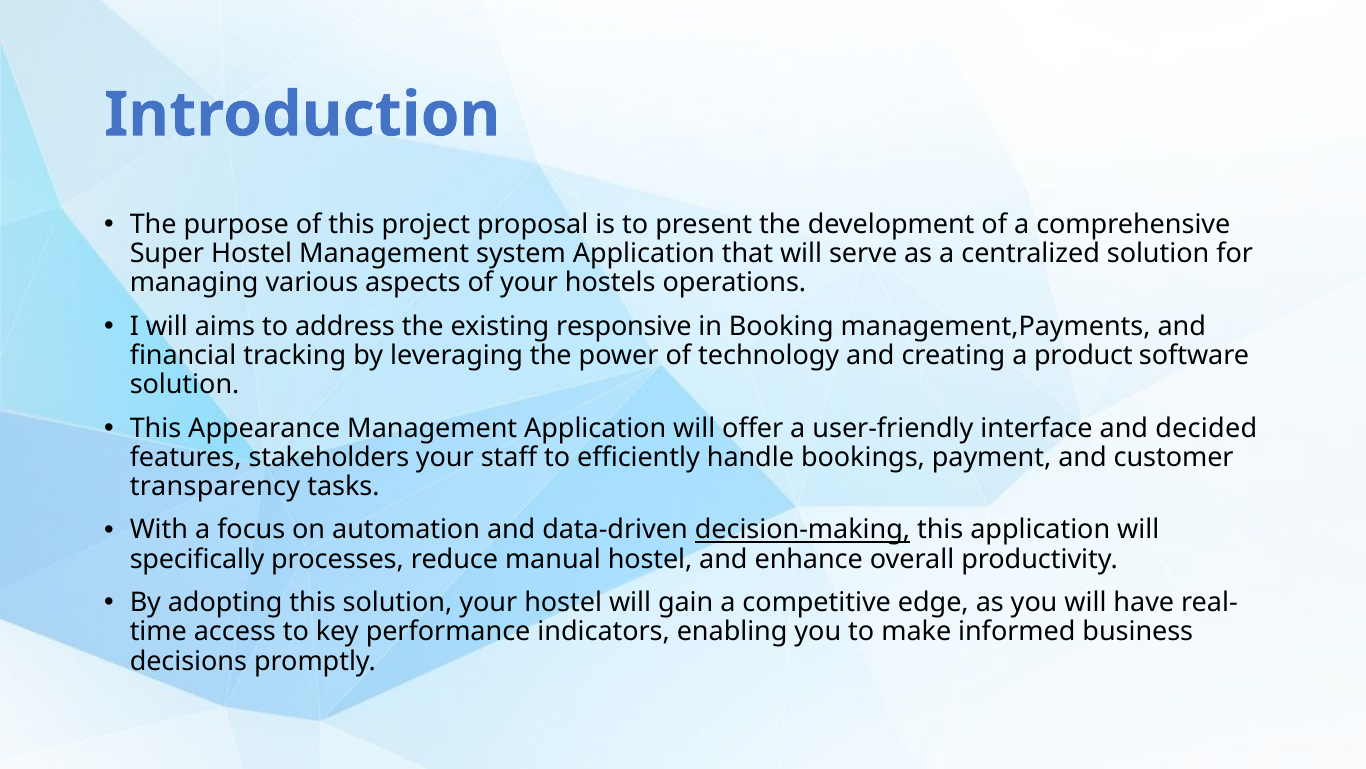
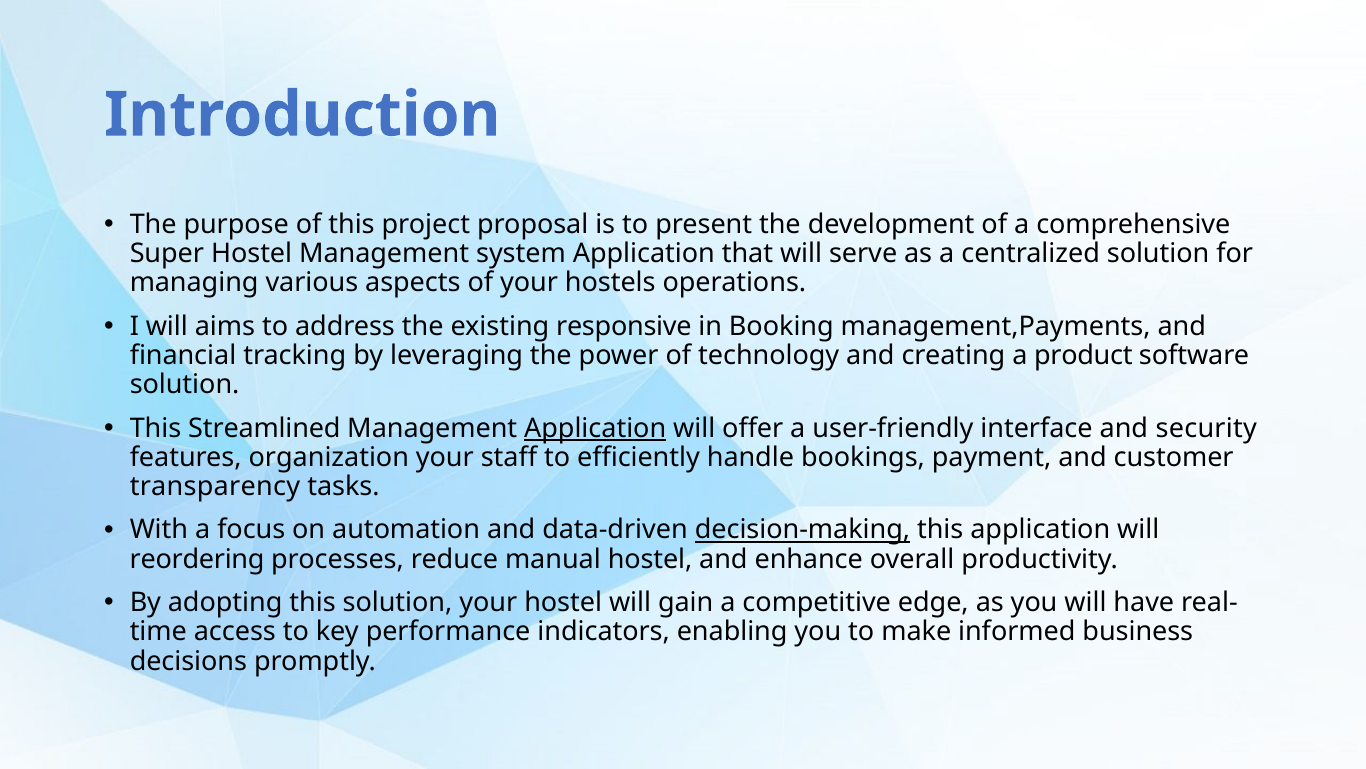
Appearance: Appearance -> Streamlined
Application at (595, 428) underline: none -> present
decided: decided -> security
stakeholders: stakeholders -> organization
specifically: specifically -> reordering
